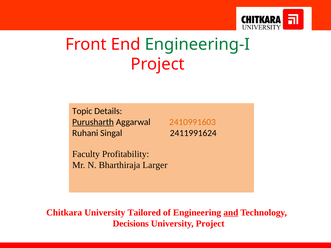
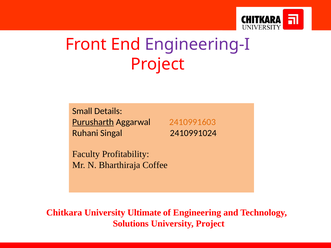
Engineering-I colour: green -> purple
Topic: Topic -> Small
2411991624: 2411991624 -> 2410991024
Larger: Larger -> Coffee
Tailored: Tailored -> Ultimate
and underline: present -> none
Decisions: Decisions -> Solutions
